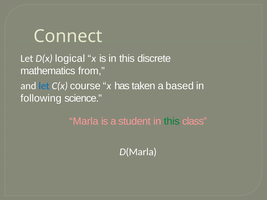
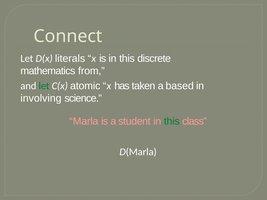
logical: logical -> literals
let at (44, 86) colour: blue -> green
course: course -> atomic
following: following -> involving
